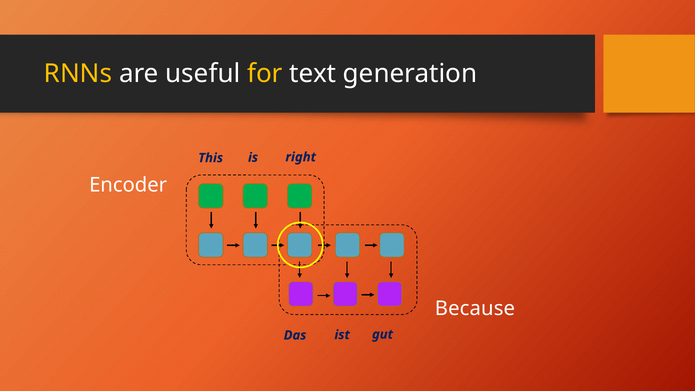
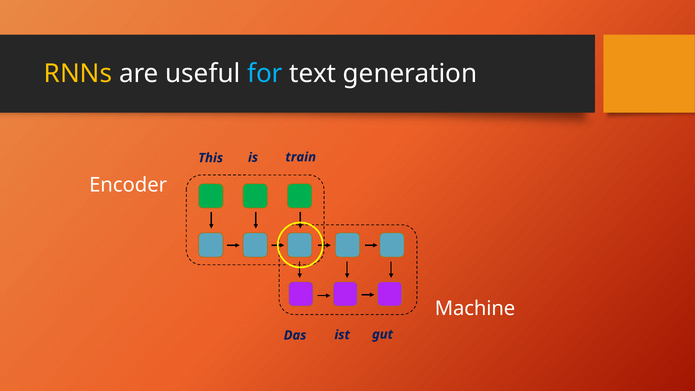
for colour: yellow -> light blue
right: right -> train
Because: Because -> Machine
